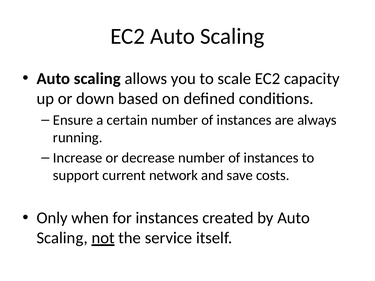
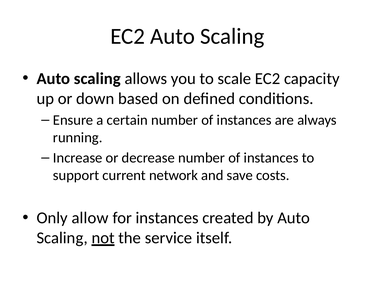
when: when -> allow
